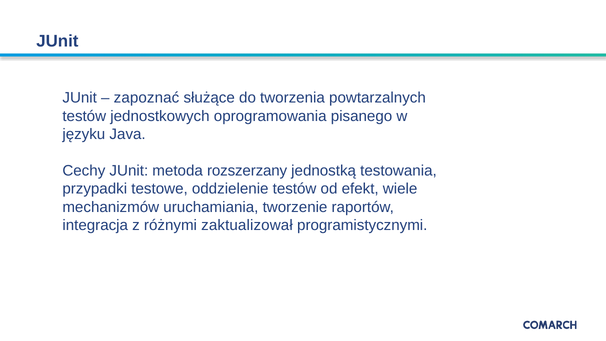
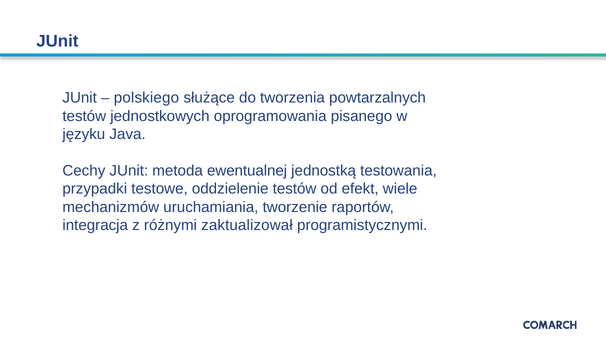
zapoznać: zapoznać -> polskiego
rozszerzany: rozszerzany -> ewentualnej
